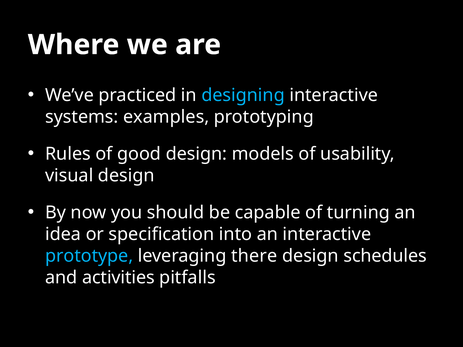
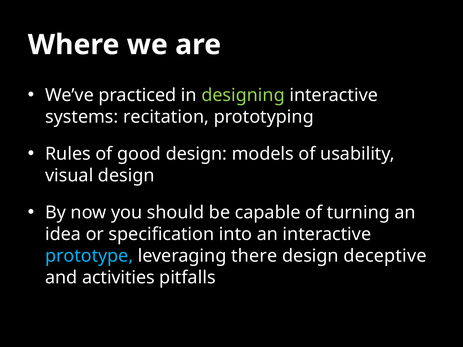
designing colour: light blue -> light green
examples: examples -> recitation
schedules: schedules -> deceptive
